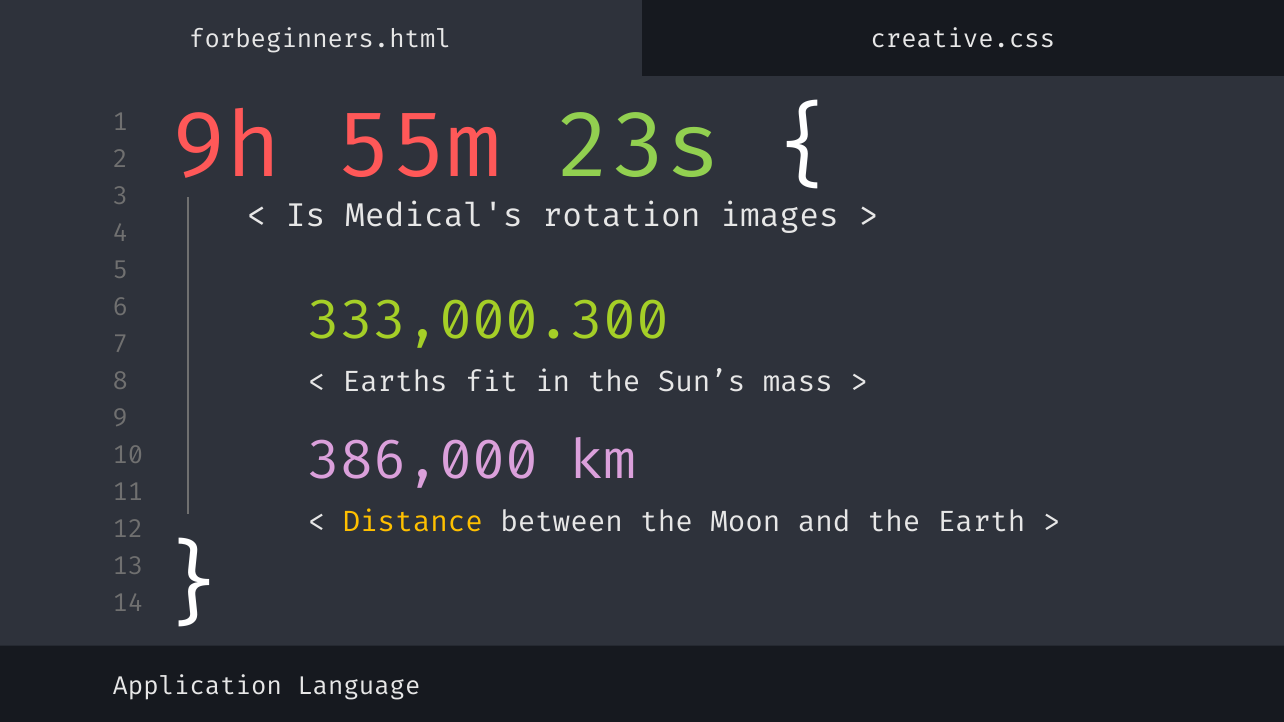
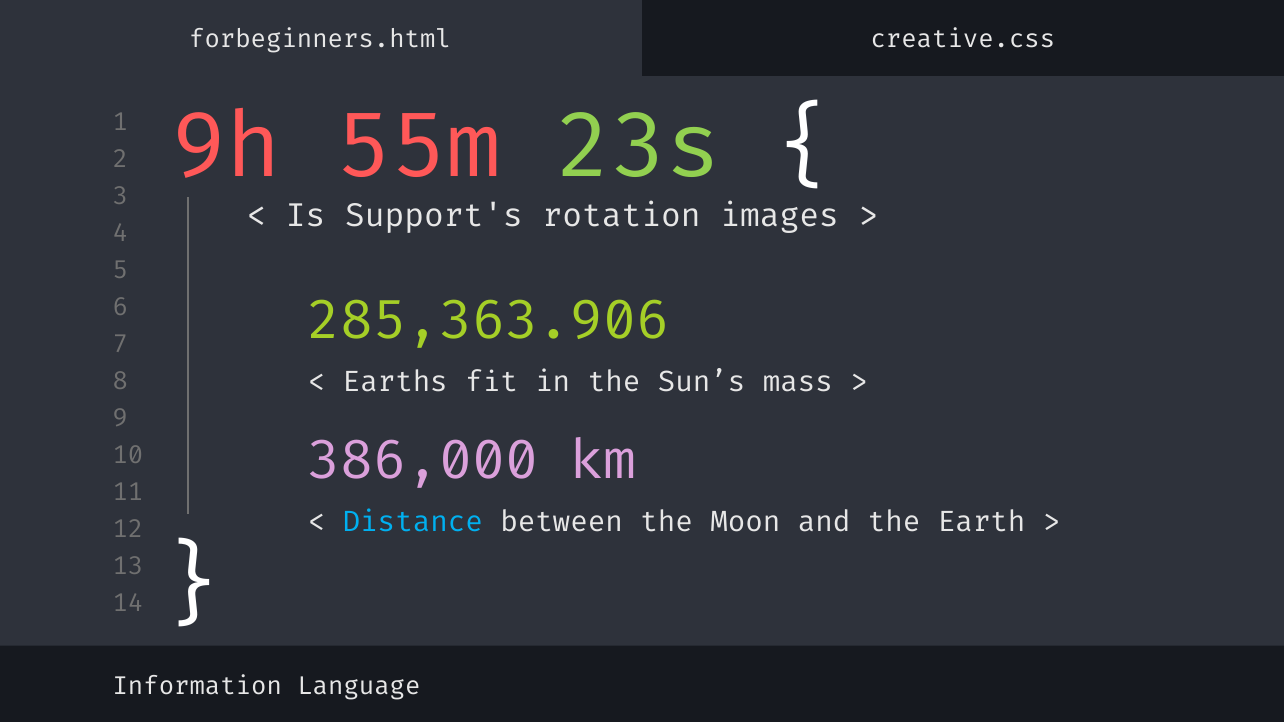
Medical's: Medical's -> Support's
333,000.300: 333,000.300 -> 285,363.906
Distance colour: yellow -> light blue
Application: Application -> Information
